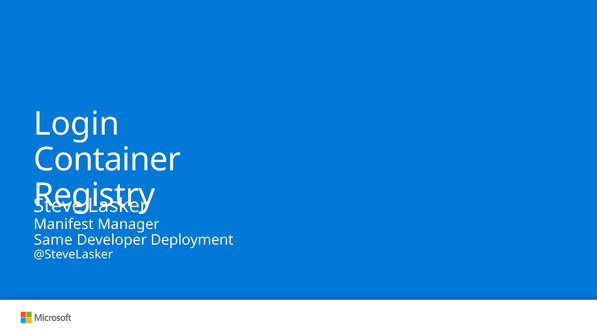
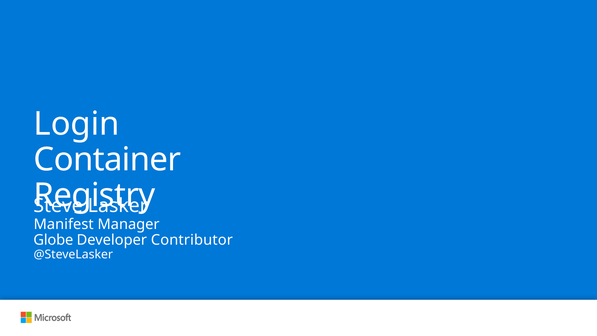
Same: Same -> Globe
Deployment: Deployment -> Contributor
